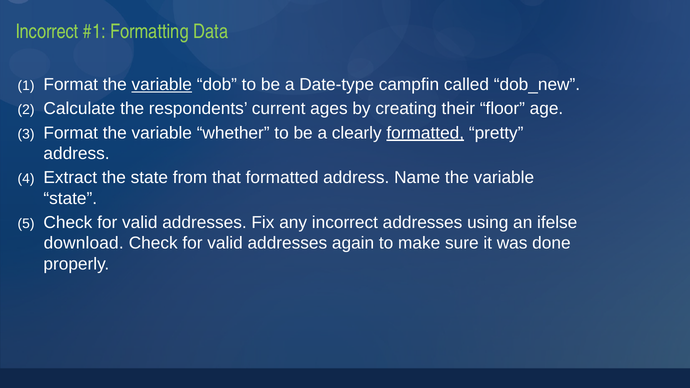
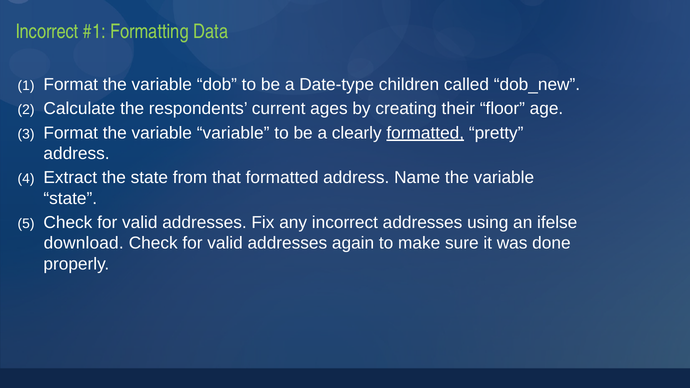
variable at (162, 85) underline: present -> none
campfin: campfin -> children
variable whether: whether -> variable
